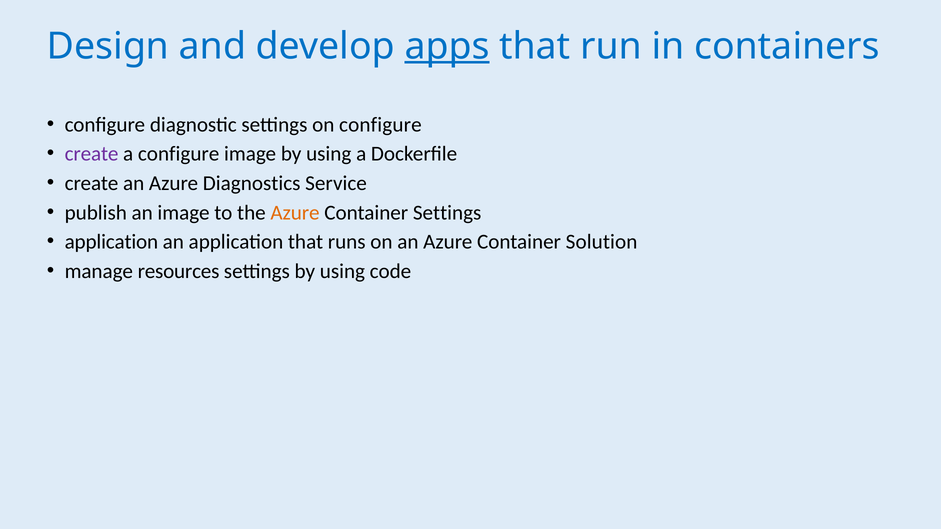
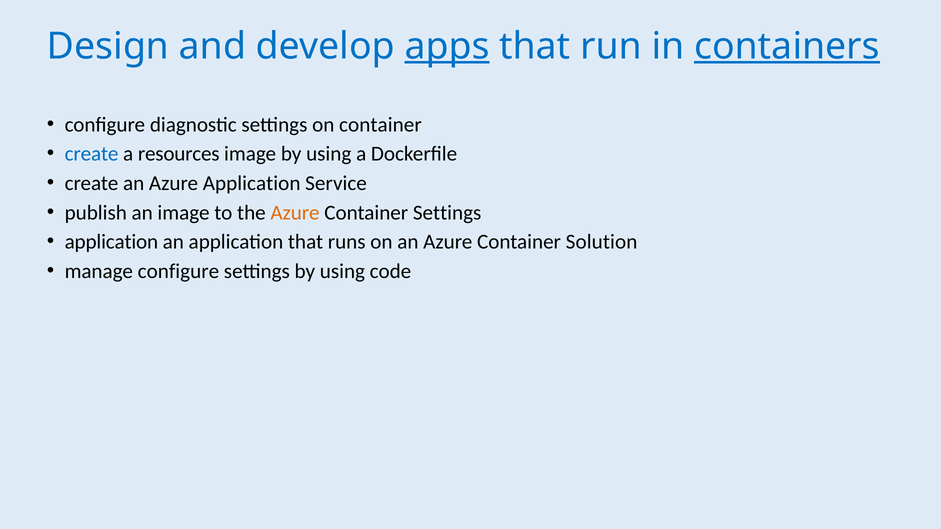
containers underline: none -> present
on configure: configure -> container
create at (92, 154) colour: purple -> blue
a configure: configure -> resources
Azure Diagnostics: Diagnostics -> Application
manage resources: resources -> configure
